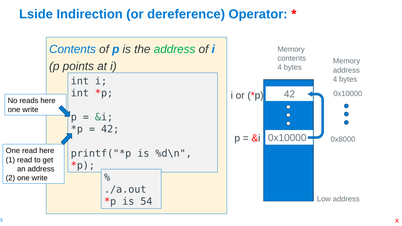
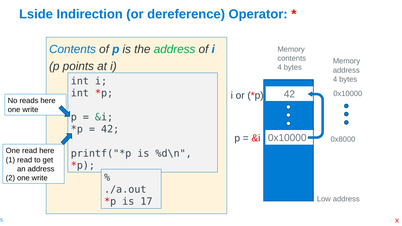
54: 54 -> 17
